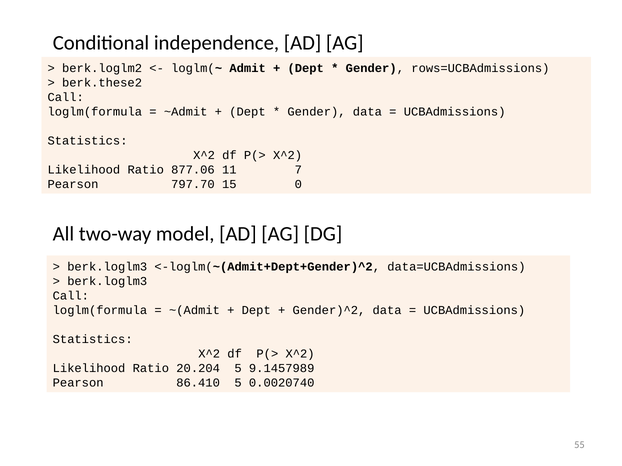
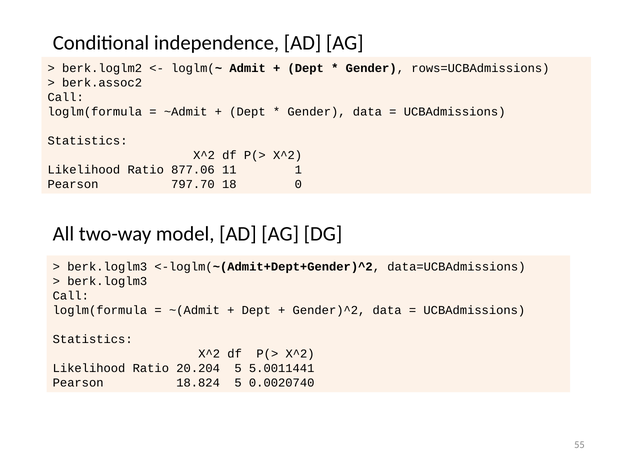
berk.these2: berk.these2 -> berk.assoc2
7: 7 -> 1
15: 15 -> 18
9.1457989: 9.1457989 -> 5.0011441
86.410: 86.410 -> 18.824
